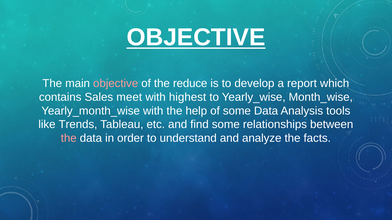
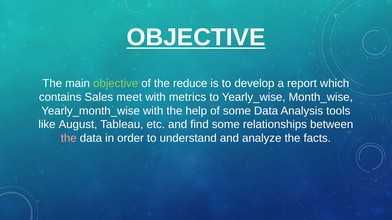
objective at (116, 84) colour: pink -> light green
highest: highest -> metrics
Trends: Trends -> August
